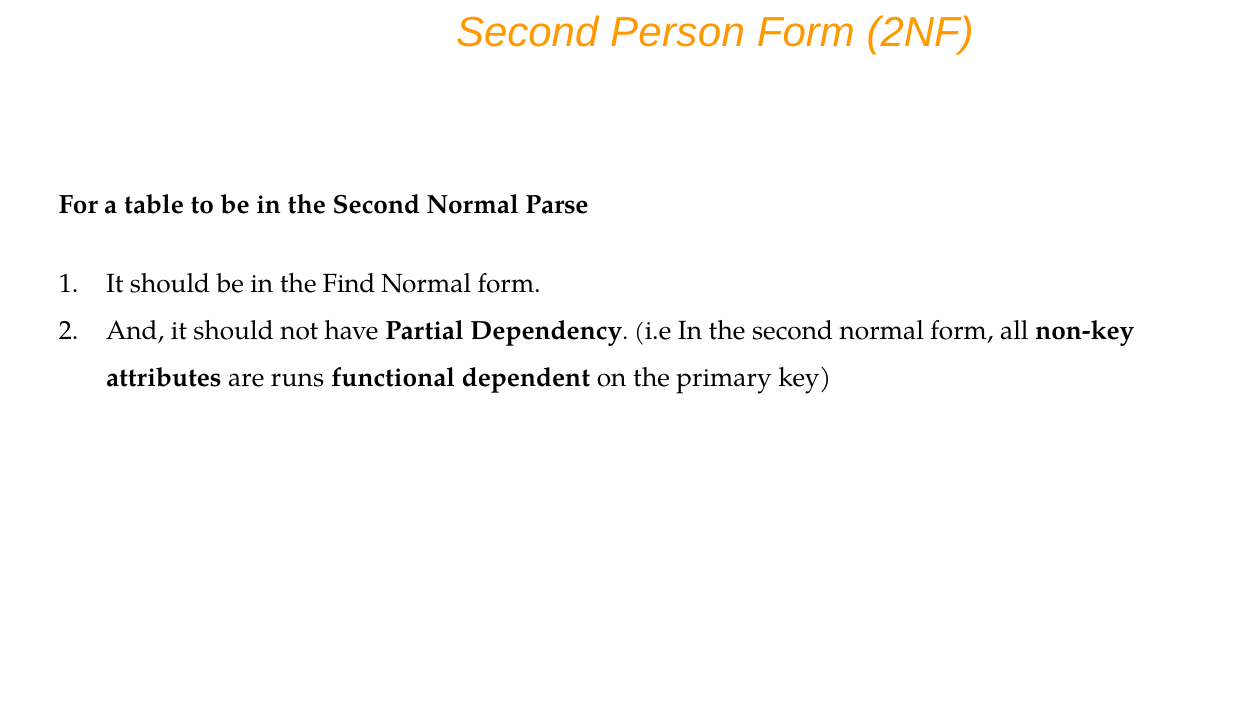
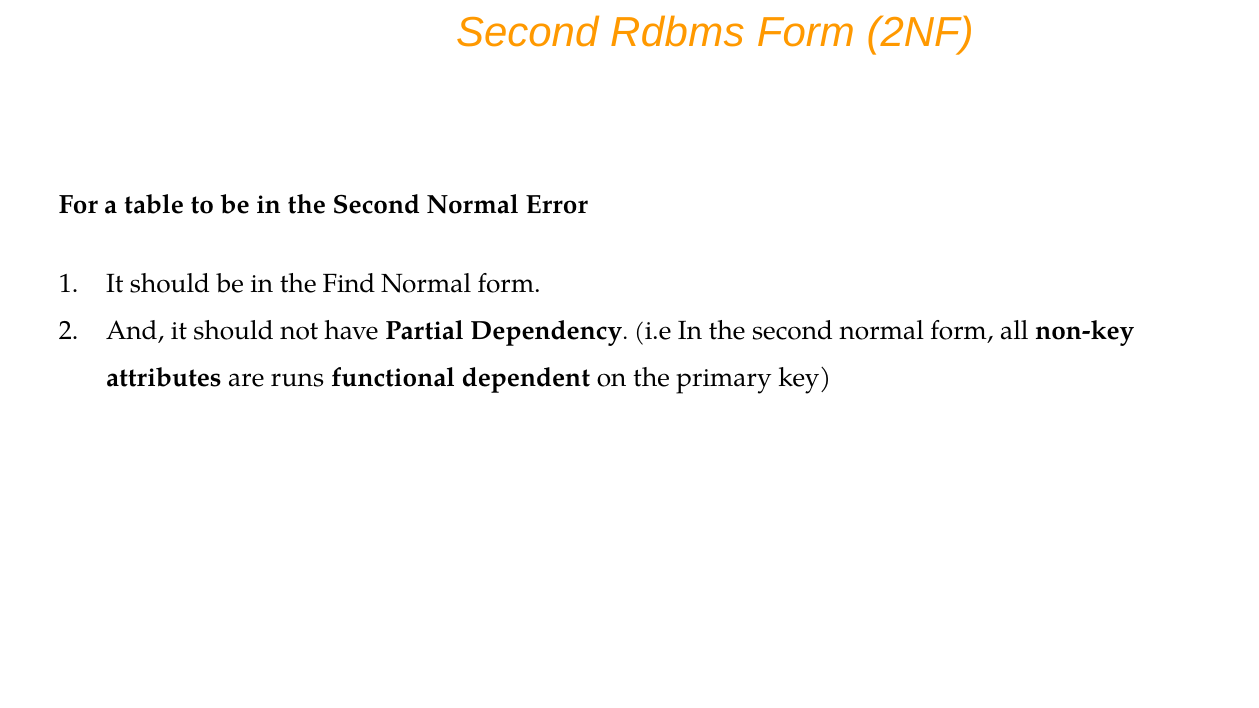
Person: Person -> Rdbms
Parse: Parse -> Error
